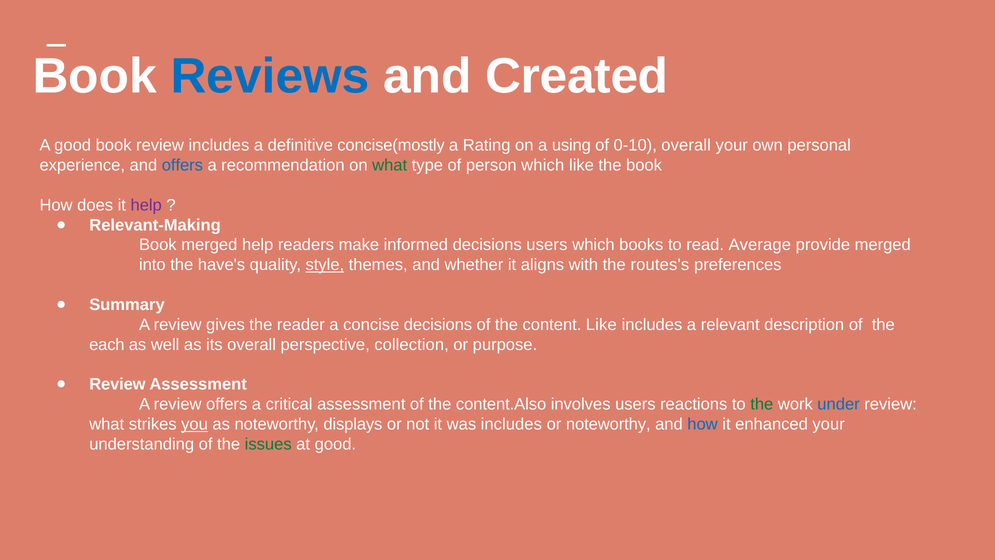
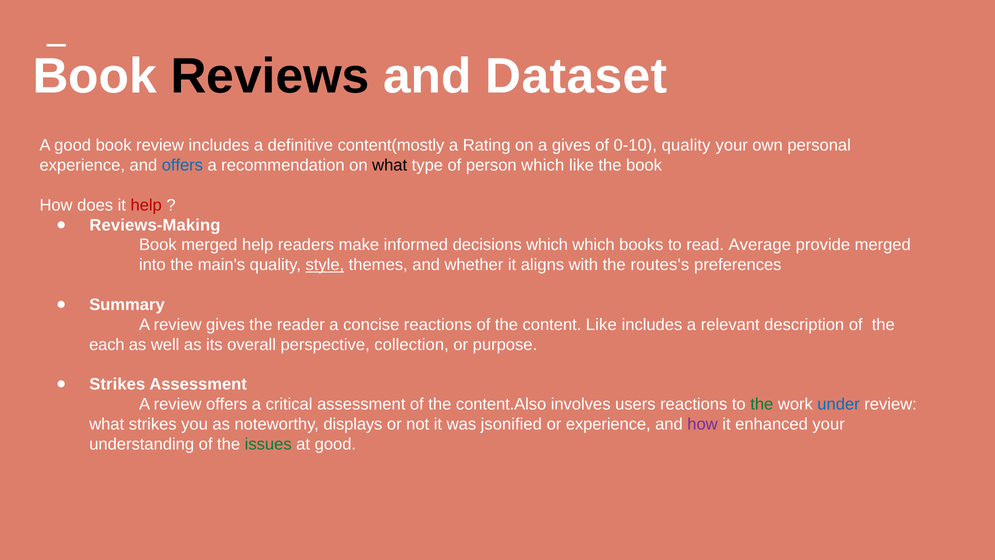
Reviews colour: blue -> black
Created: Created -> Dataset
concise(mostly: concise(mostly -> content(mostly
a using: using -> gives
0-10 overall: overall -> quality
what at (390, 165) colour: green -> black
help at (146, 205) colour: purple -> red
Relevant-Making: Relevant-Making -> Reviews-Making
decisions users: users -> which
have's: have's -> main's
concise decisions: decisions -> reactions
Review at (117, 384): Review -> Strikes
you underline: present -> none
was includes: includes -> jsonified
or noteworthy: noteworthy -> experience
how at (703, 424) colour: blue -> purple
